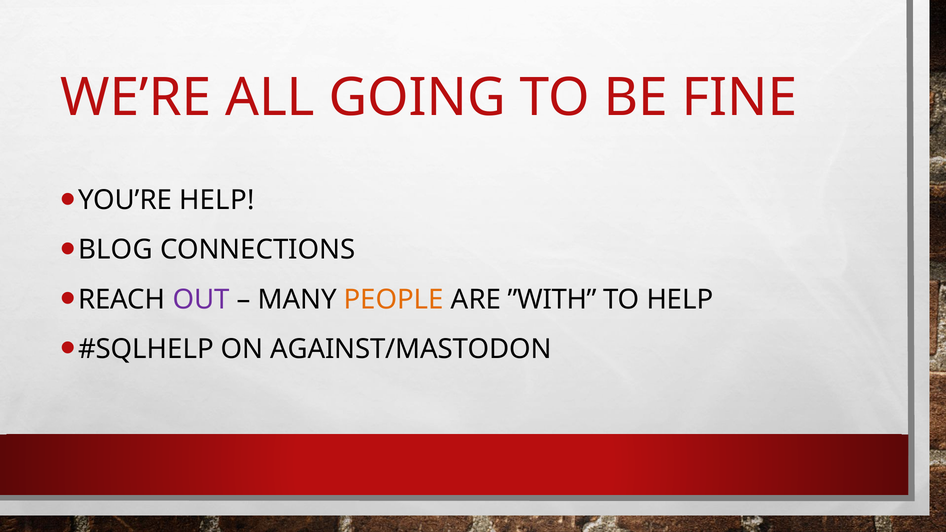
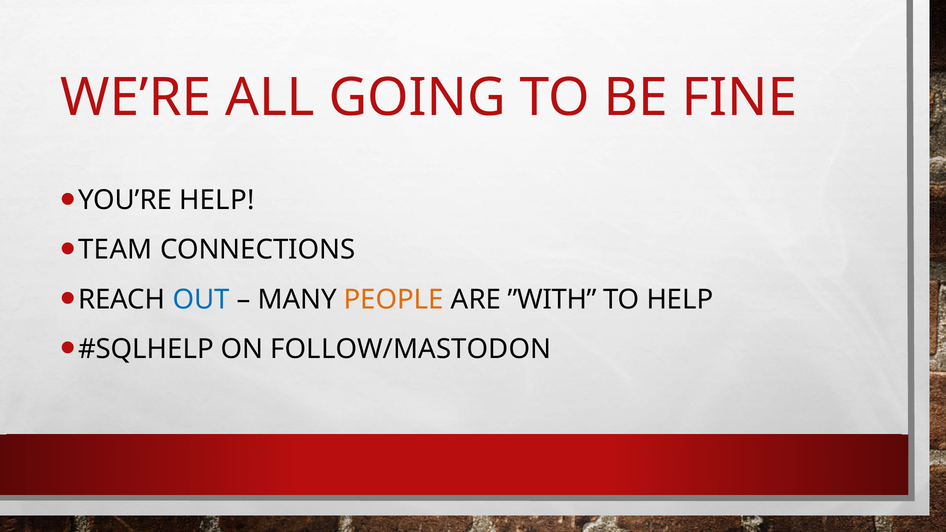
BLOG: BLOG -> TEAM
OUT colour: purple -> blue
AGAINST/MASTODON: AGAINST/MASTODON -> FOLLOW/MASTODON
